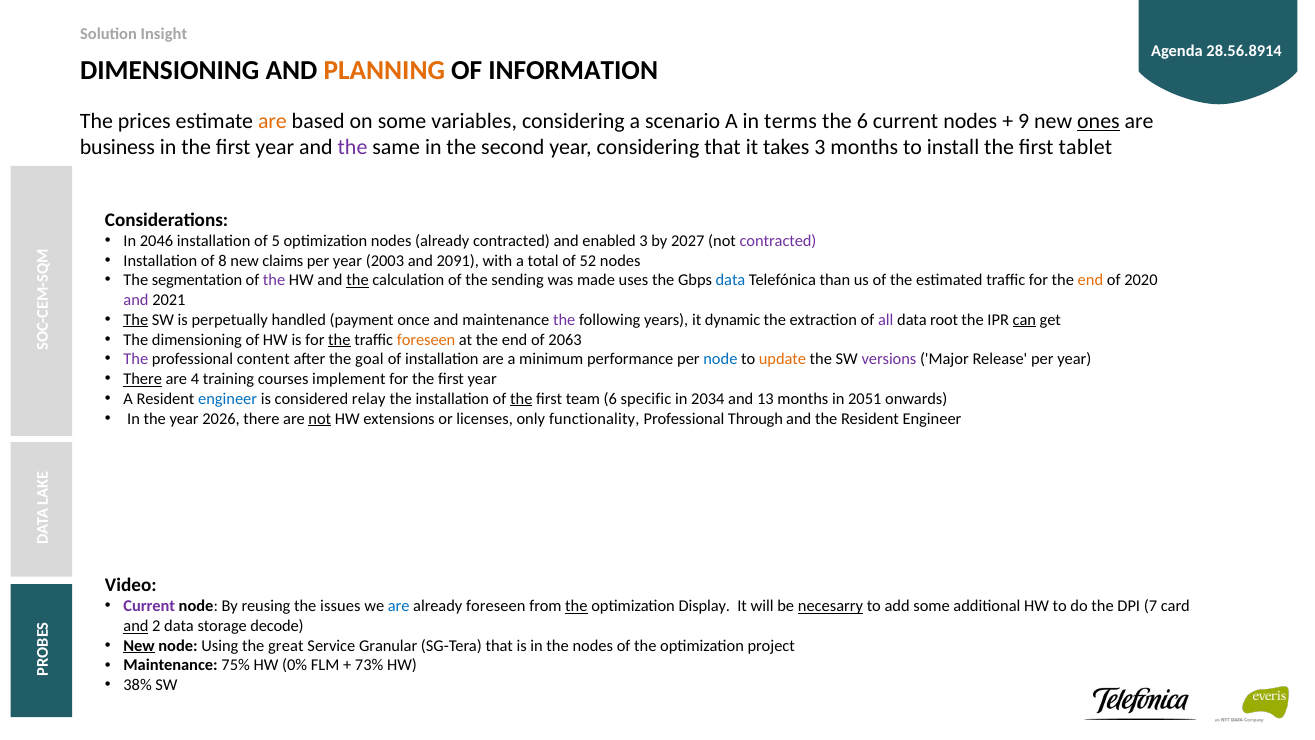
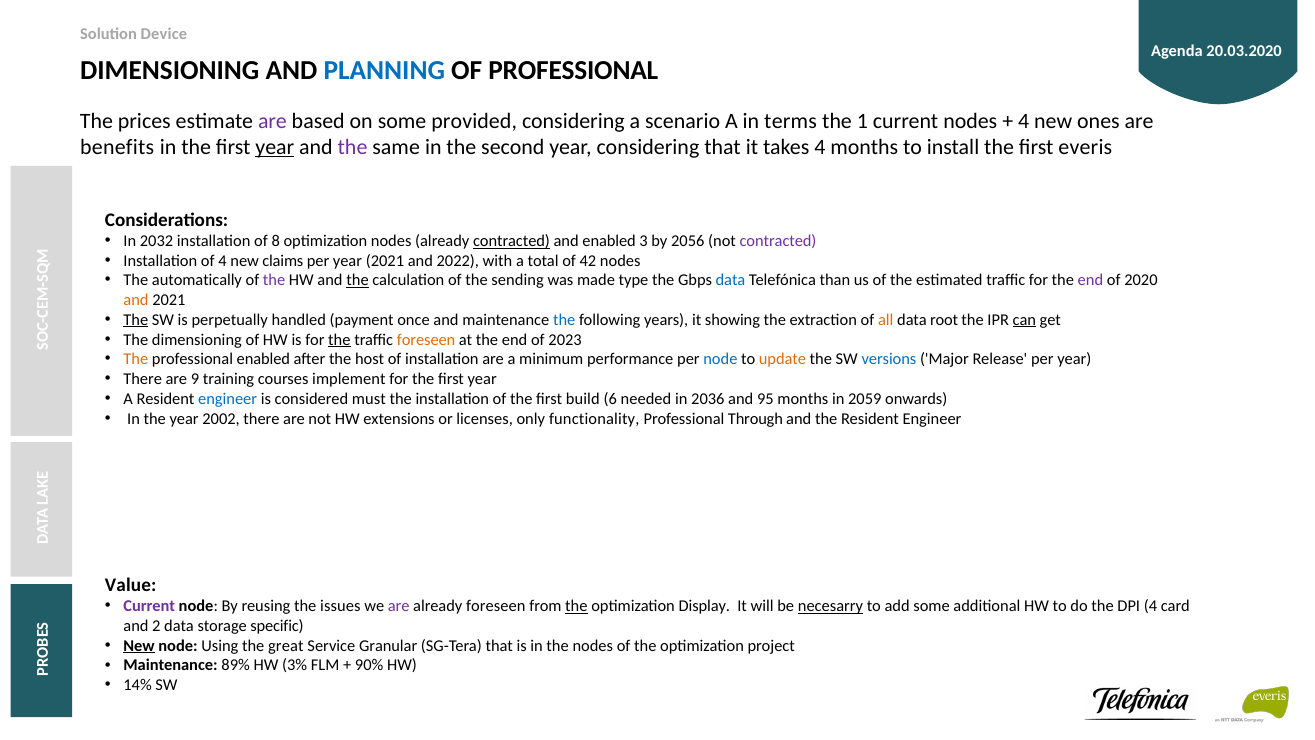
Insight: Insight -> Device
28.56.8914: 28.56.8914 -> 20.03.2020
PLANNING colour: orange -> blue
OF INFORMATION: INFORMATION -> PROFESSIONAL
are at (272, 121) colour: orange -> purple
variables: variables -> provided
the 6: 6 -> 1
9 at (1024, 121): 9 -> 4
ones underline: present -> none
business: business -> benefits
year at (275, 147) underline: none -> present
takes 3: 3 -> 4
tablet: tablet -> everis
2046: 2046 -> 2032
5: 5 -> 8
contracted at (511, 241) underline: none -> present
2027: 2027 -> 2056
of 8: 8 -> 4
year 2003: 2003 -> 2021
2091: 2091 -> 2022
52: 52 -> 42
segmentation: segmentation -> automatically
uses: uses -> type
end at (1090, 280) colour: orange -> purple
and at (136, 300) colour: purple -> orange
the at (564, 320) colour: purple -> blue
dynamic: dynamic -> showing
all colour: purple -> orange
2063: 2063 -> 2023
The at (136, 359) colour: purple -> orange
professional content: content -> enabled
goal: goal -> host
versions colour: purple -> blue
There at (143, 379) underline: present -> none
4: 4 -> 9
relay: relay -> must
the at (521, 399) underline: present -> none
team: team -> build
specific: specific -> needed
2034: 2034 -> 2036
13: 13 -> 95
2051: 2051 -> 2059
2026: 2026 -> 2002
not at (320, 418) underline: present -> none
Video: Video -> Value
are at (399, 606) colour: blue -> purple
DPI 7: 7 -> 4
and at (136, 626) underline: present -> none
decode: decode -> specific
75%: 75% -> 89%
0%: 0% -> 3%
73%: 73% -> 90%
38%: 38% -> 14%
